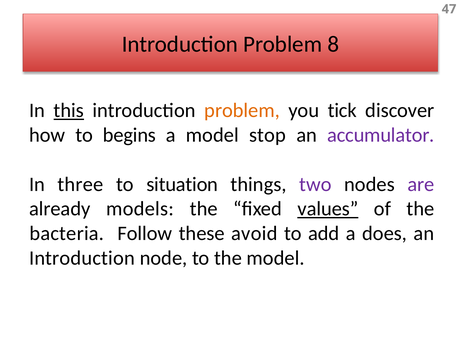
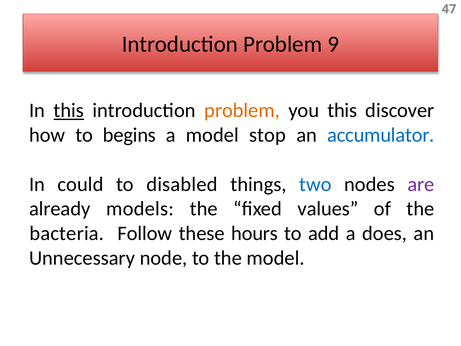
8: 8 -> 9
you tick: tick -> this
accumulator colour: purple -> blue
three: three -> could
situation: situation -> disabled
two colour: purple -> blue
values underline: present -> none
avoid: avoid -> hours
Introduction at (82, 258): Introduction -> Unnecessary
